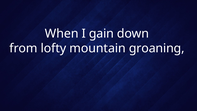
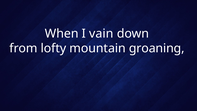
gain: gain -> vain
